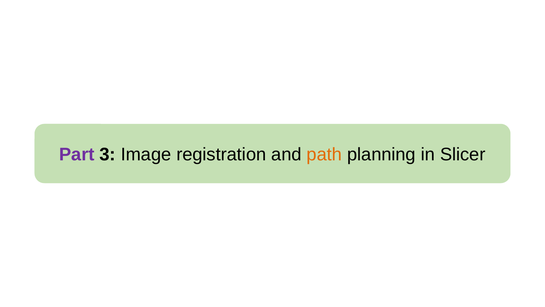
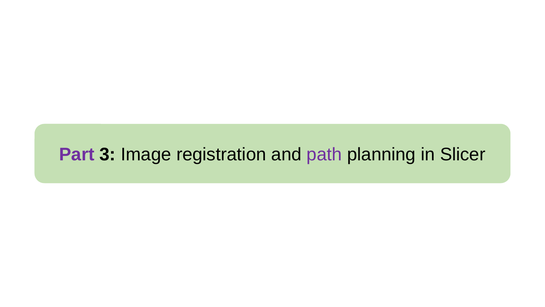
path colour: orange -> purple
